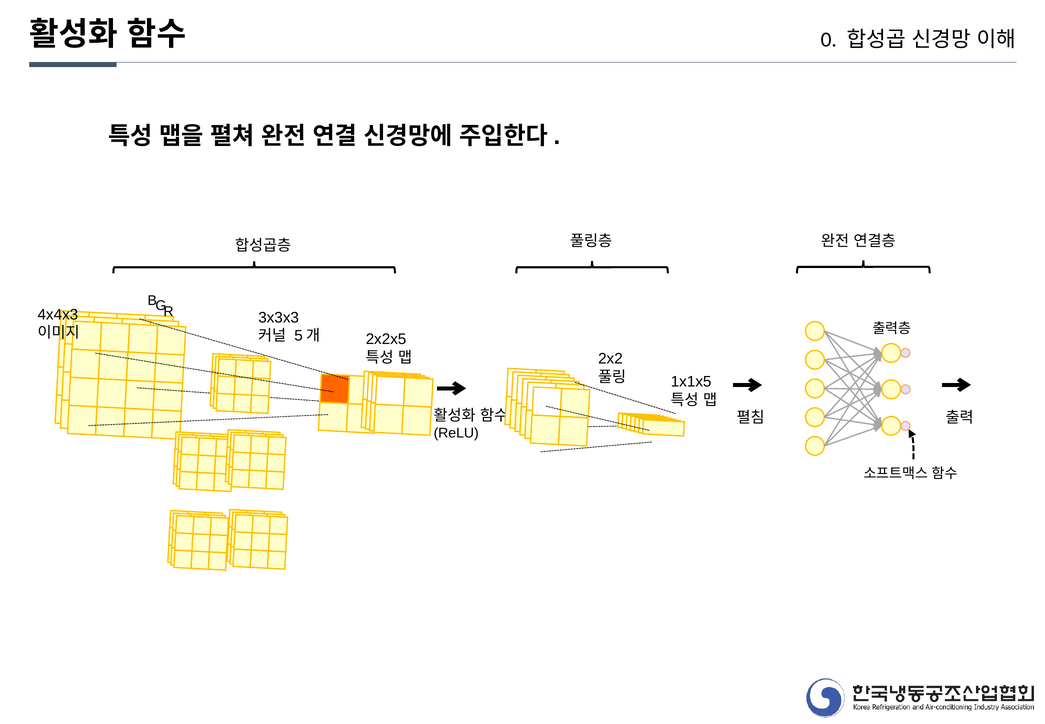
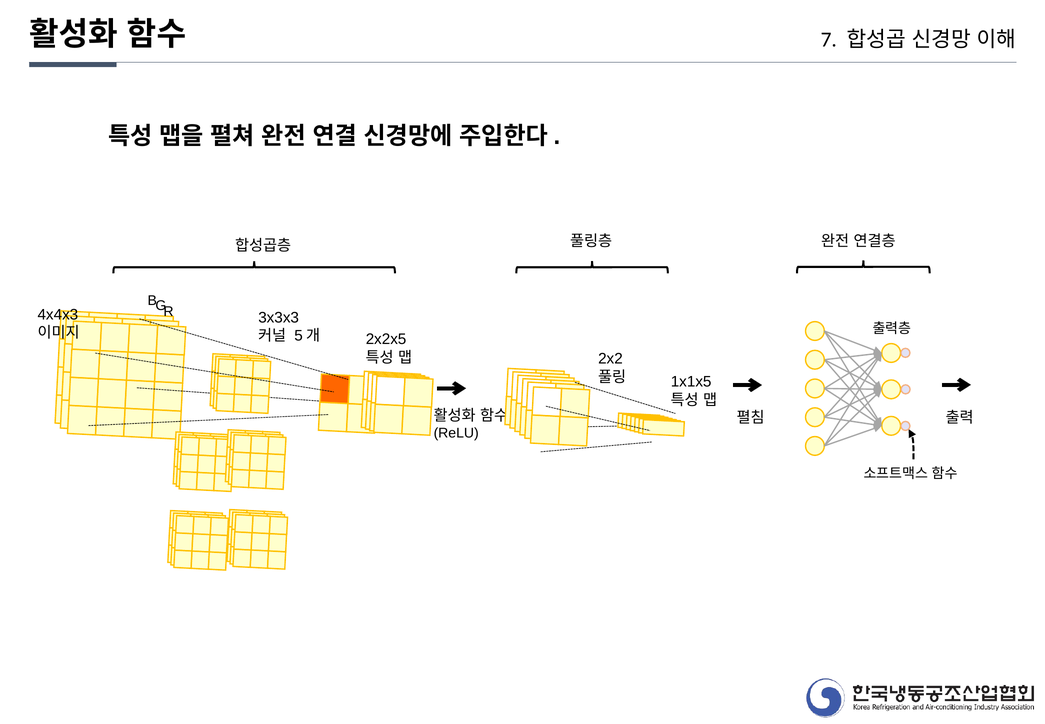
0: 0 -> 7
